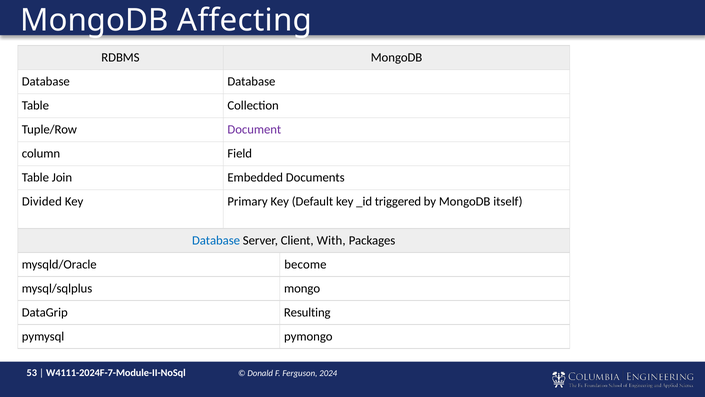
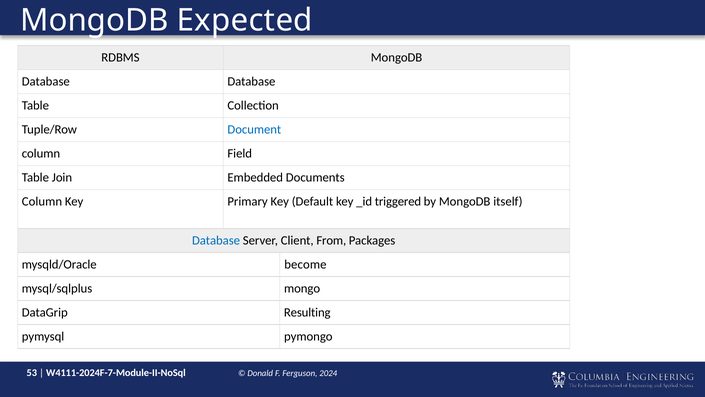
Affecting: Affecting -> Expected
Document colour: purple -> blue
Divided at (42, 202): Divided -> Column
With: With -> From
